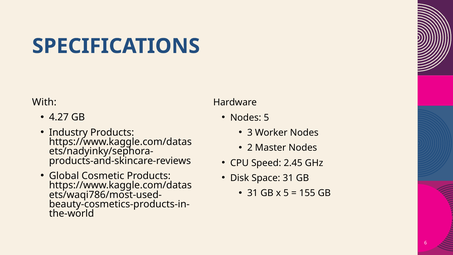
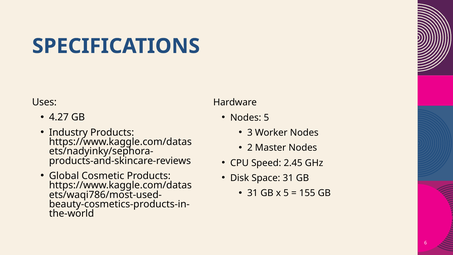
With: With -> Uses
